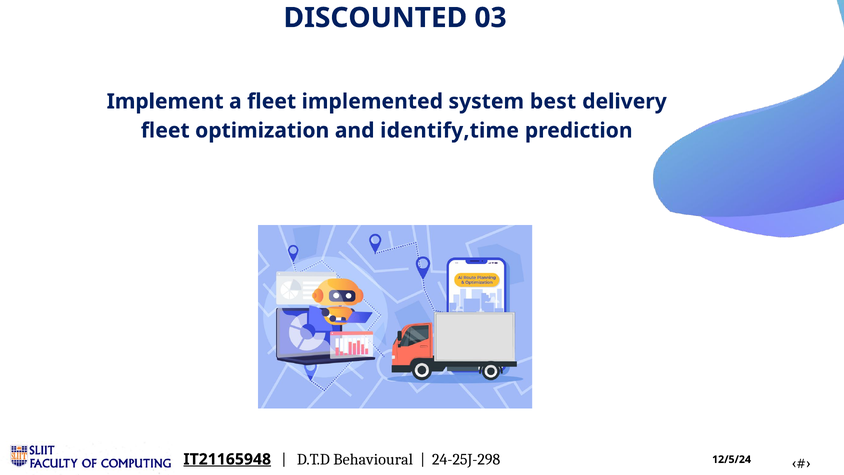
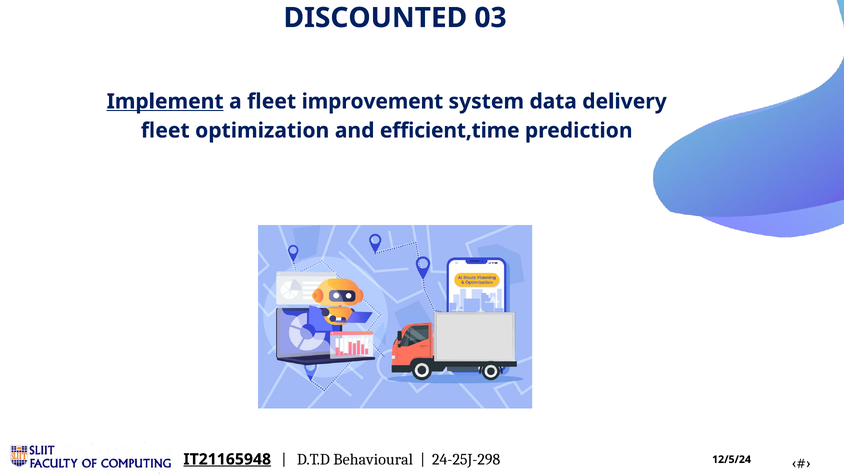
Implement underline: none -> present
implemented: implemented -> improvement
best: best -> data
identify,time: identify,time -> efficient,time
